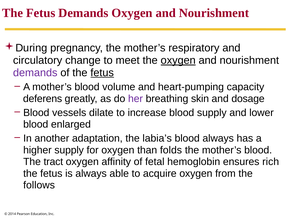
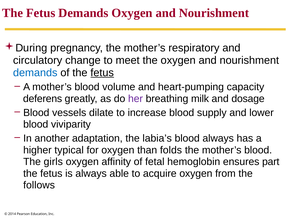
oxygen at (178, 60) underline: present -> none
demands at (35, 72) colour: purple -> blue
skin: skin -> milk
enlarged: enlarged -> viviparity
higher supply: supply -> typical
tract: tract -> girls
rich: rich -> part
